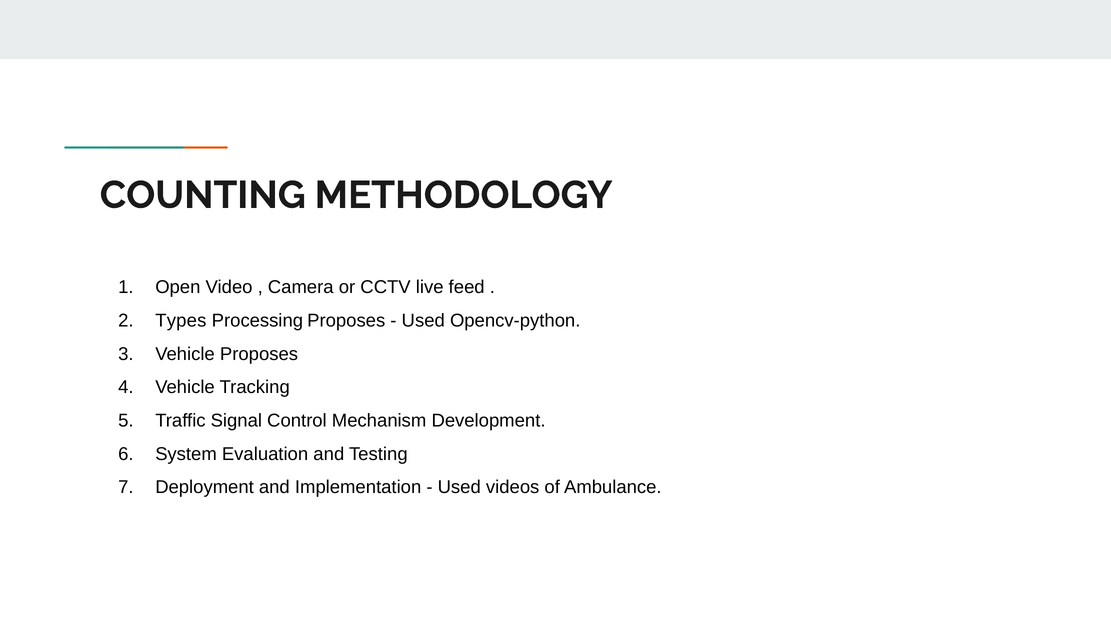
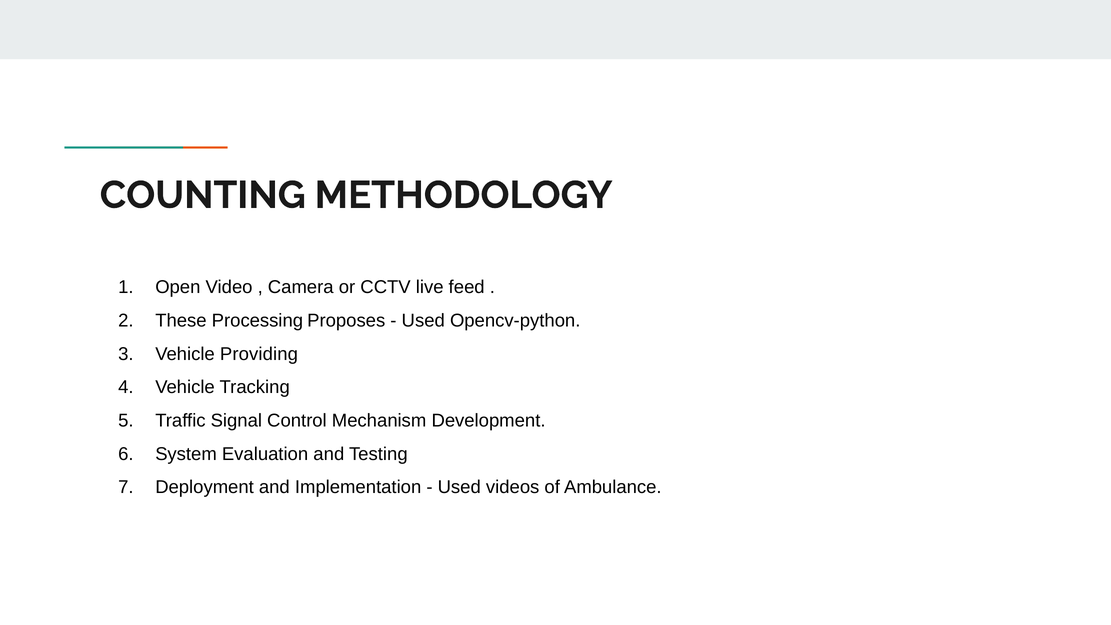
Types: Types -> These
Vehicle Proposes: Proposes -> Providing
